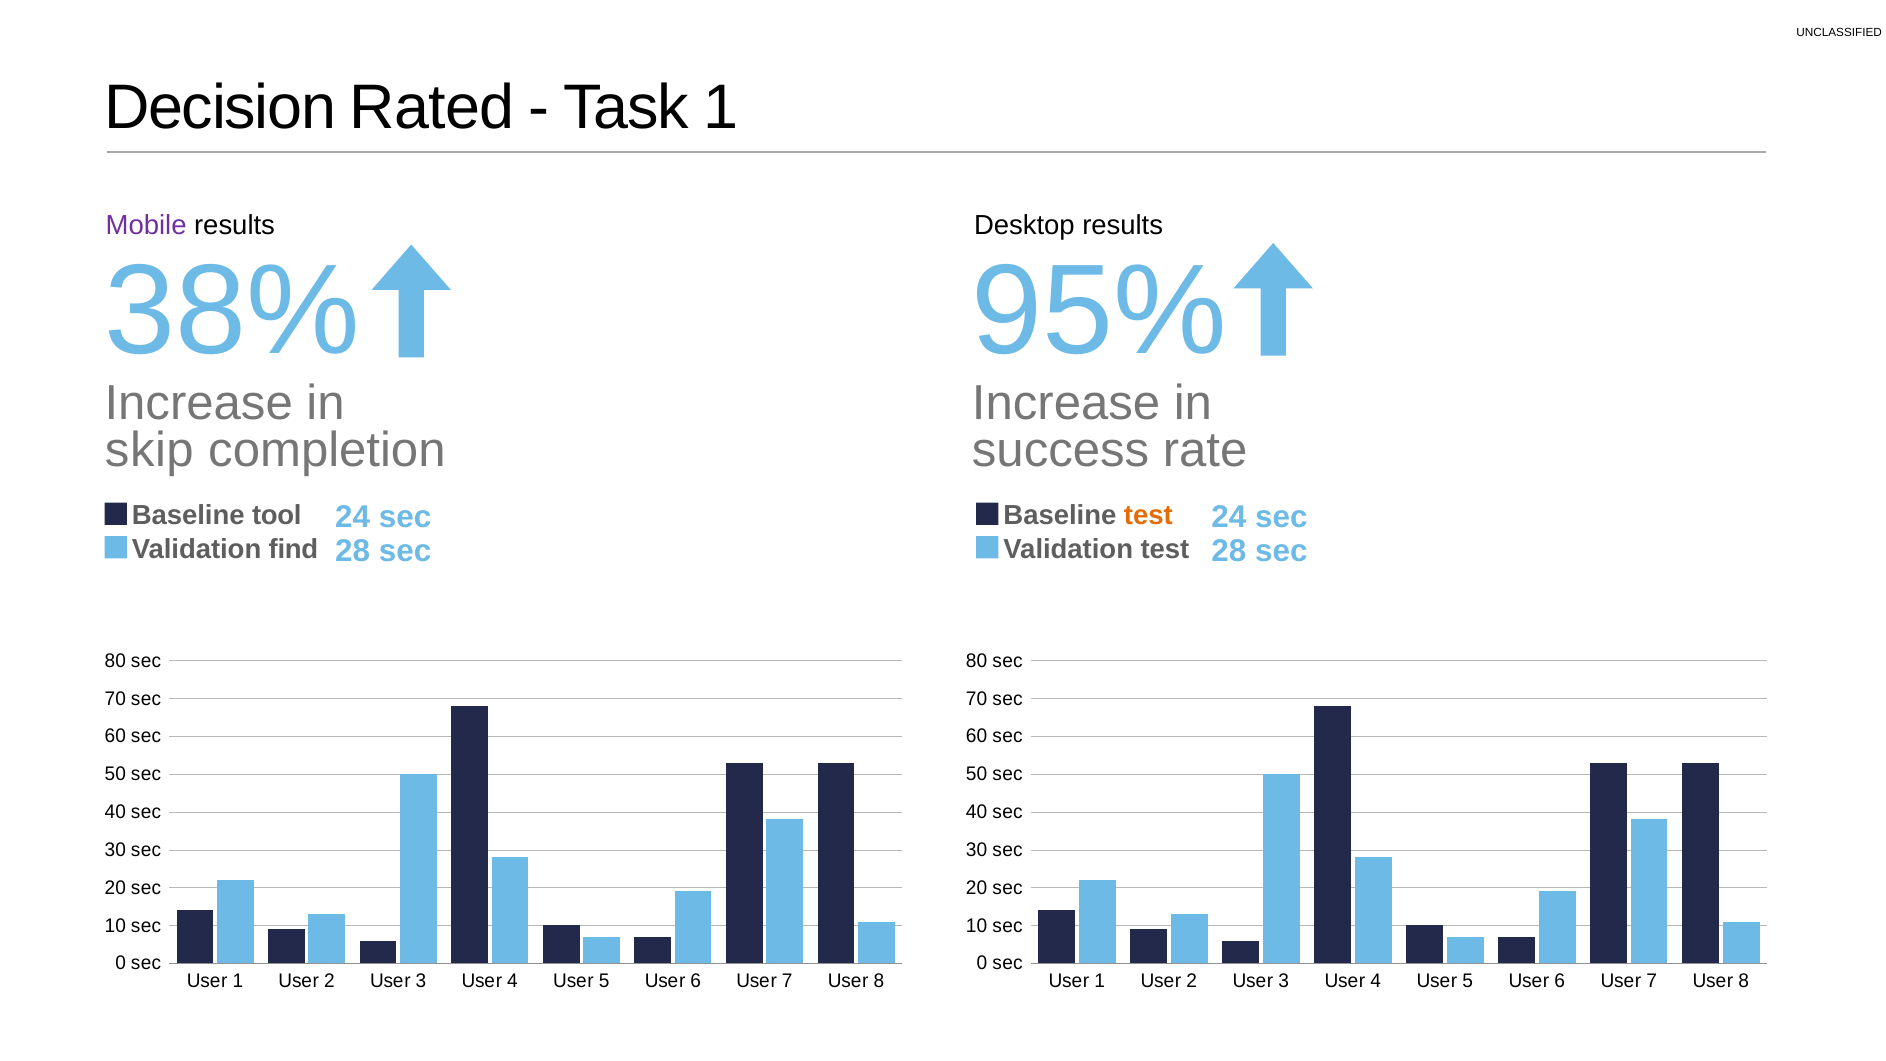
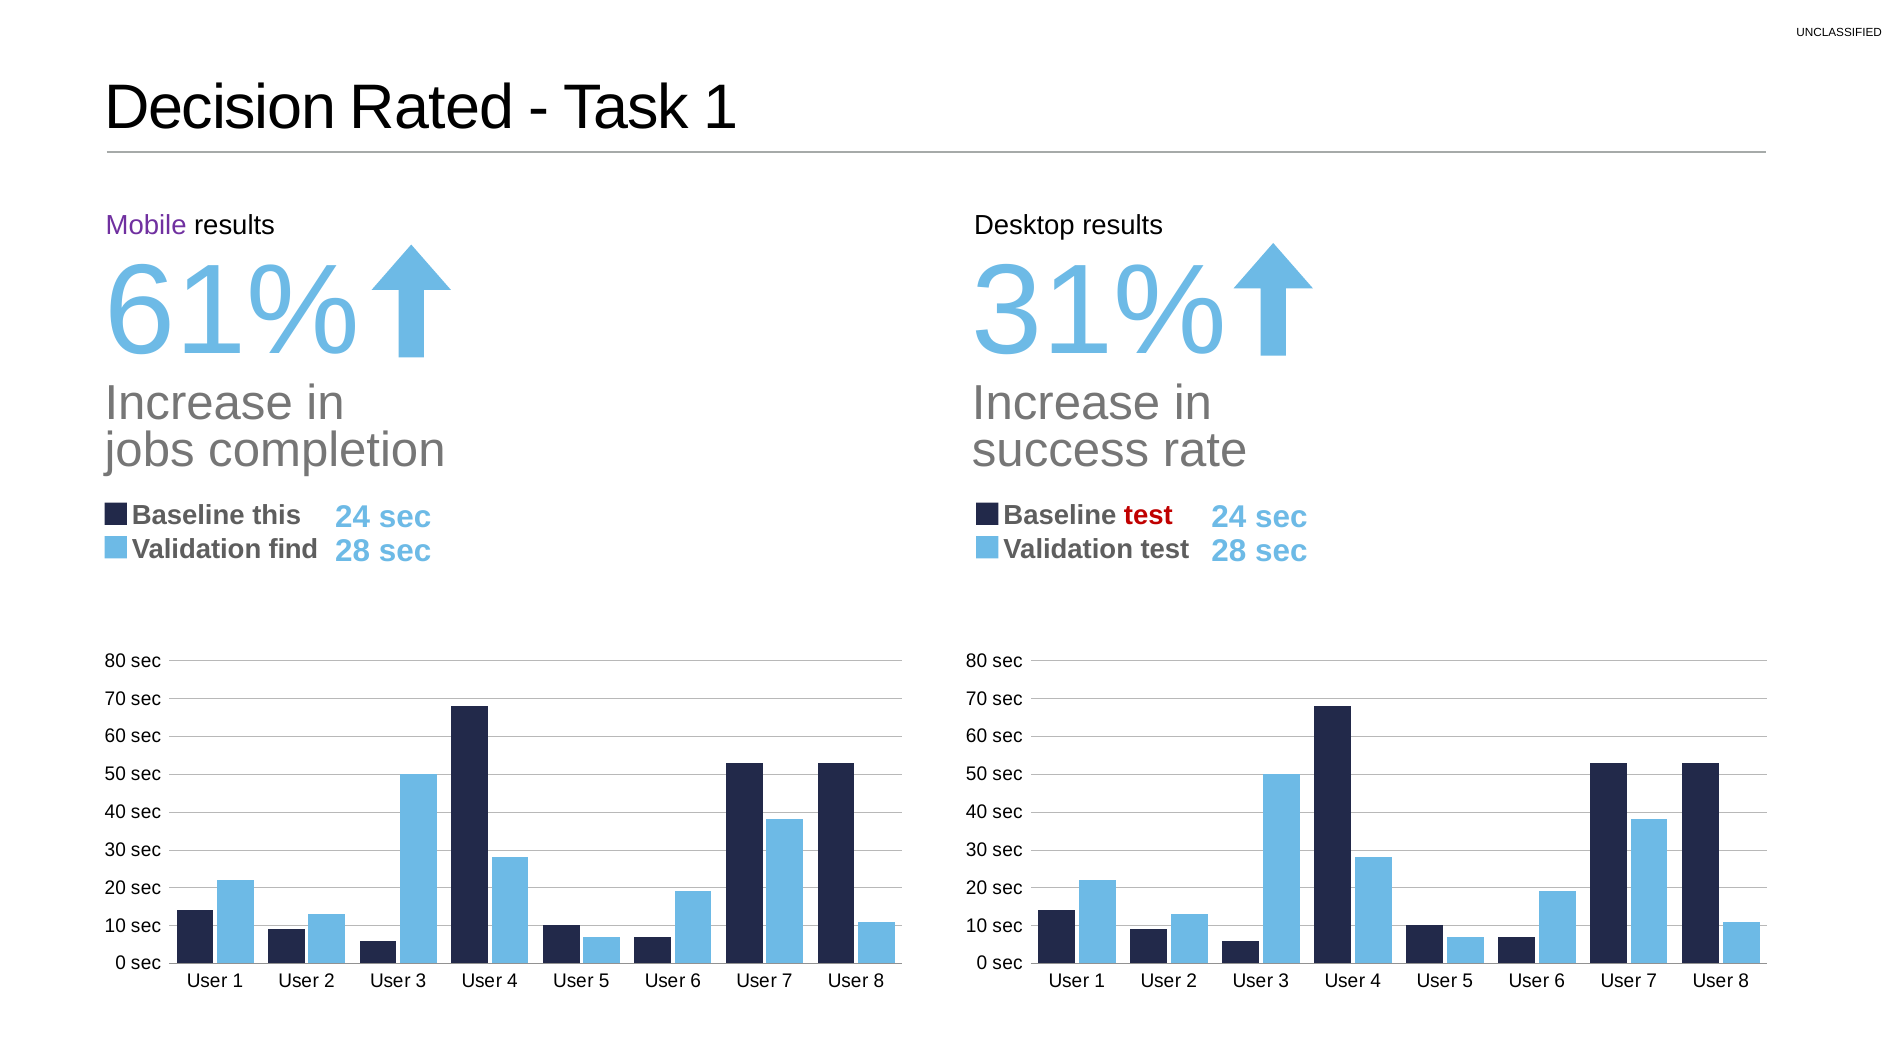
38%: 38% -> 61%
95%: 95% -> 31%
skip: skip -> jobs
tool: tool -> this
test at (1148, 516) colour: orange -> red
